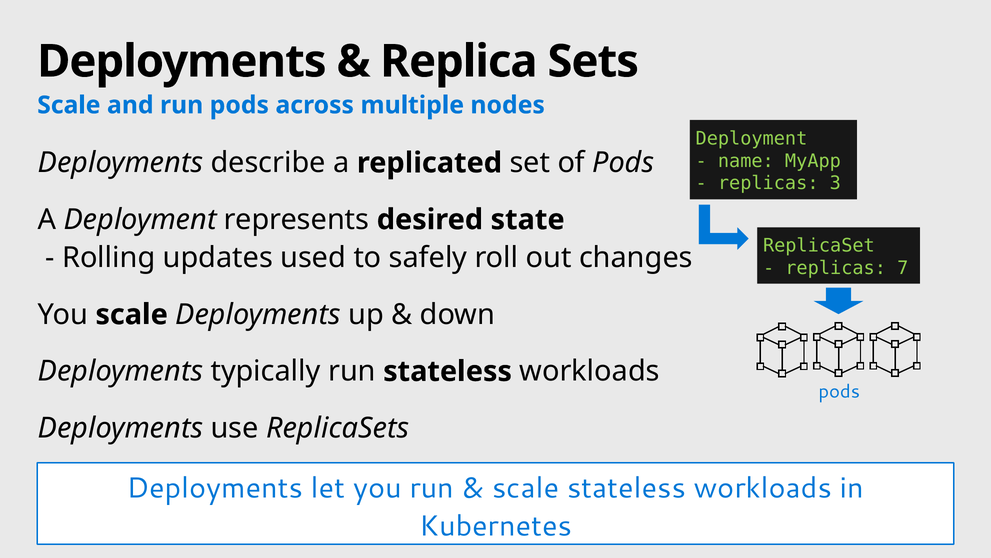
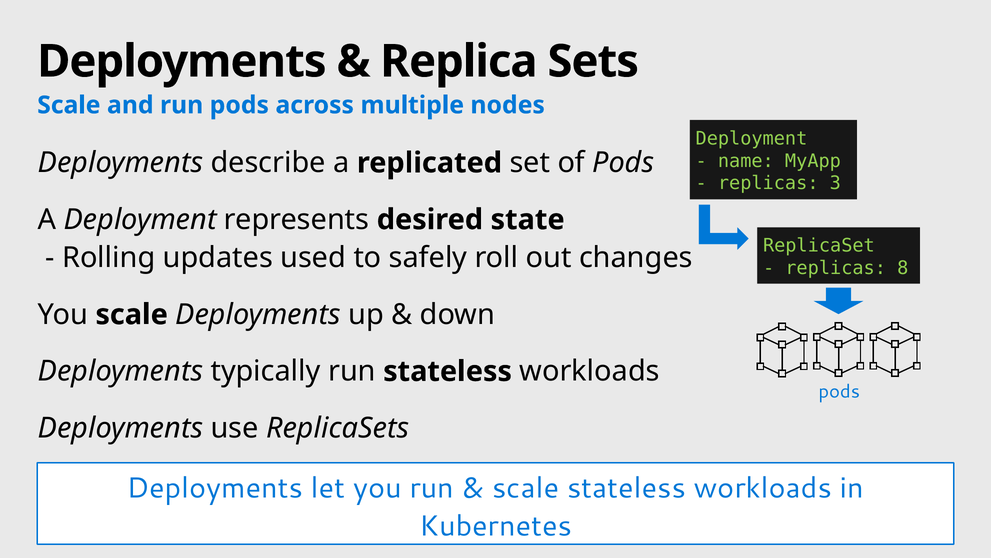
7: 7 -> 8
